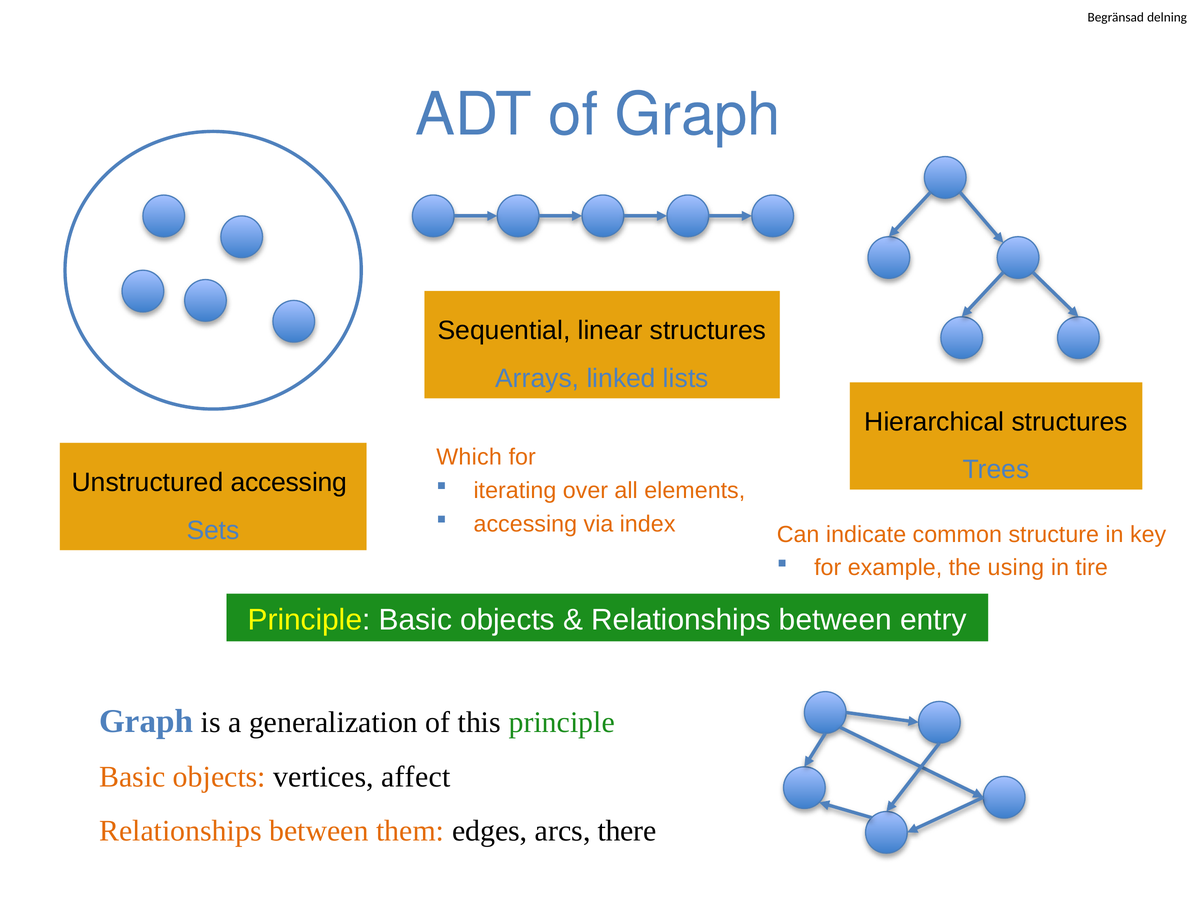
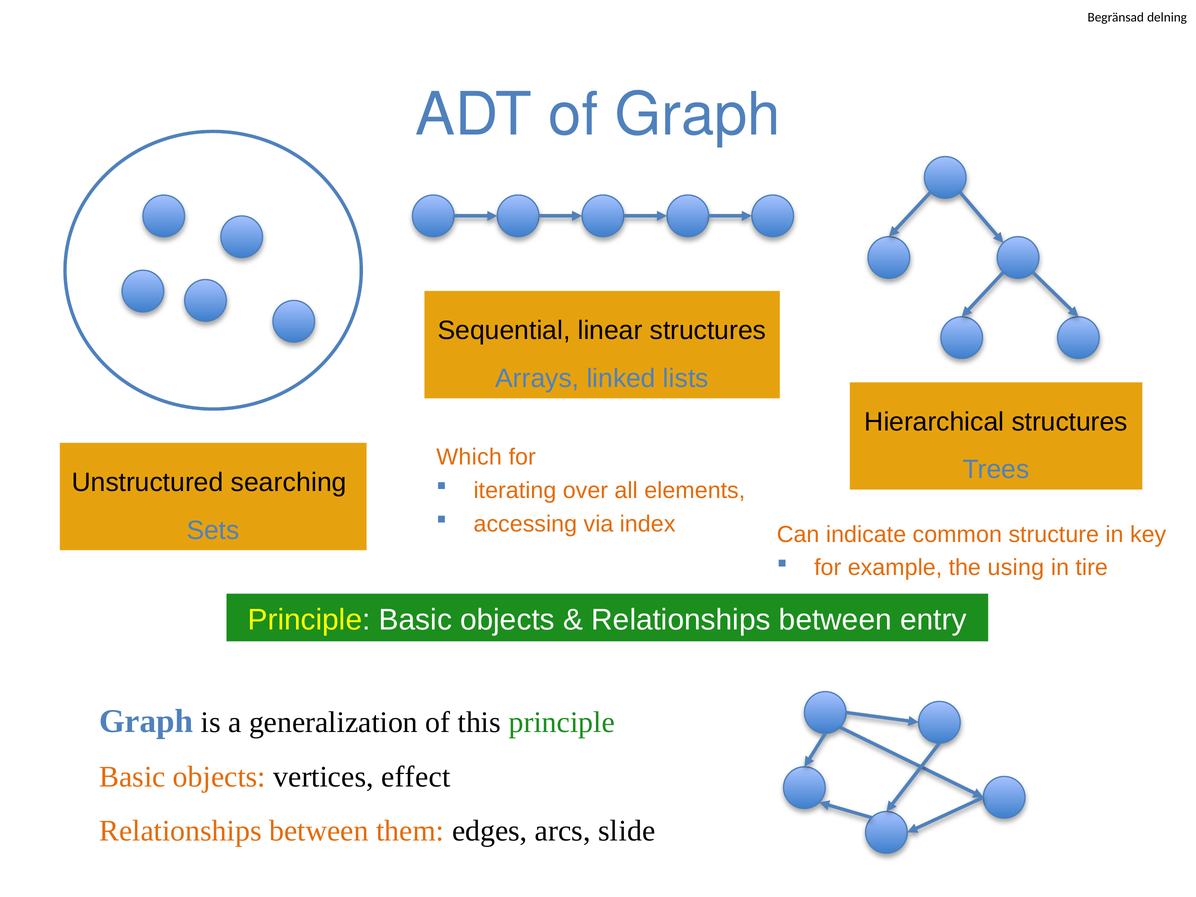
Unstructured accessing: accessing -> searching
affect: affect -> effect
there: there -> slide
